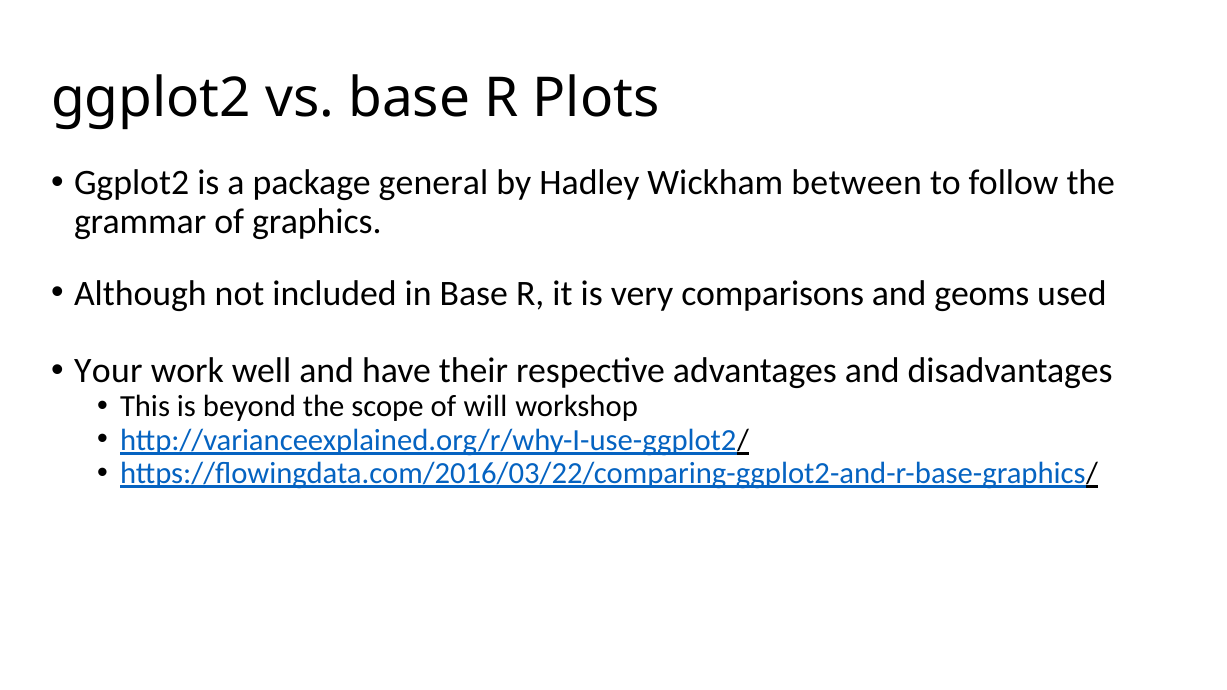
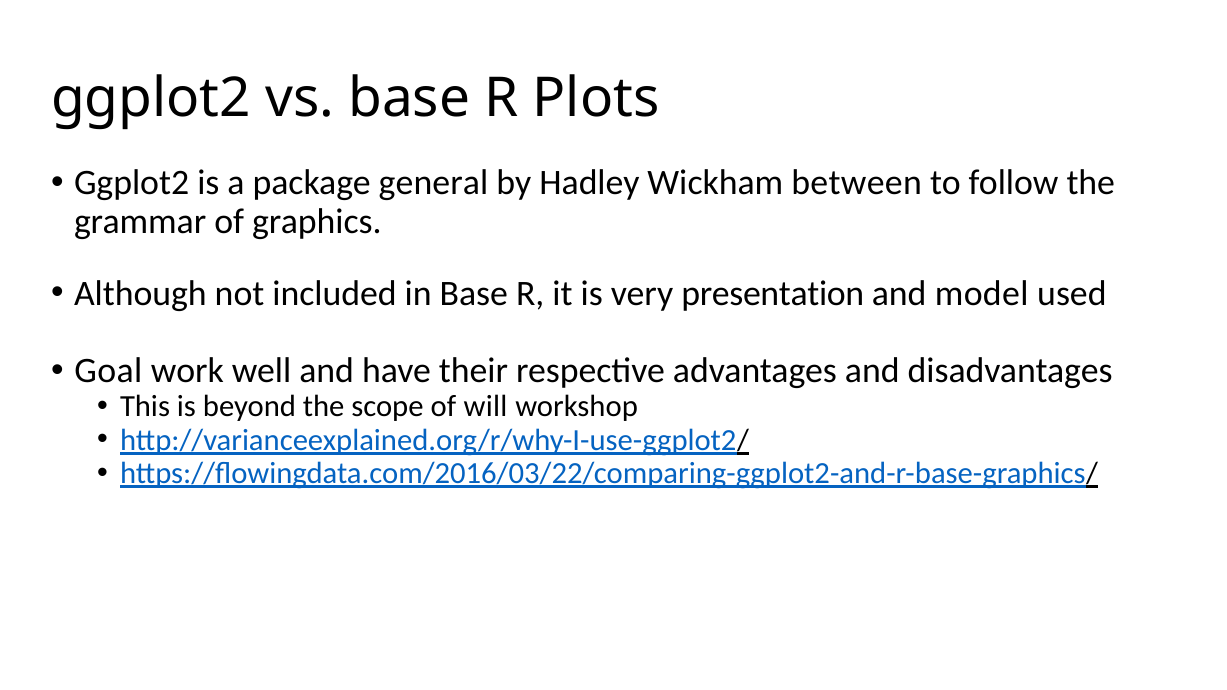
comparisons: comparisons -> presentation
geoms: geoms -> model
Your: Your -> Goal
